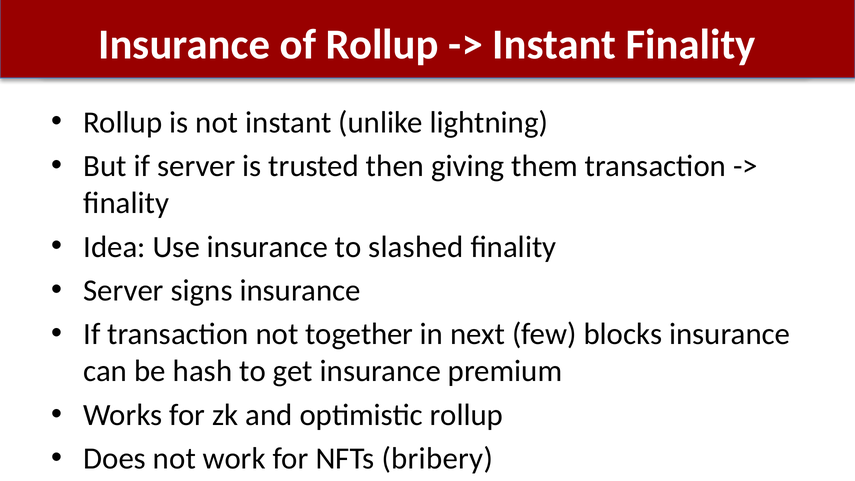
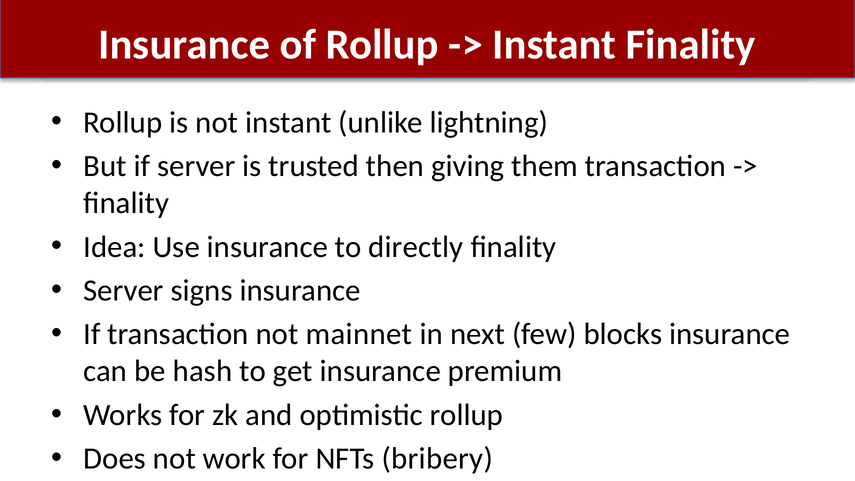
slashed: slashed -> directly
together: together -> mainnet
